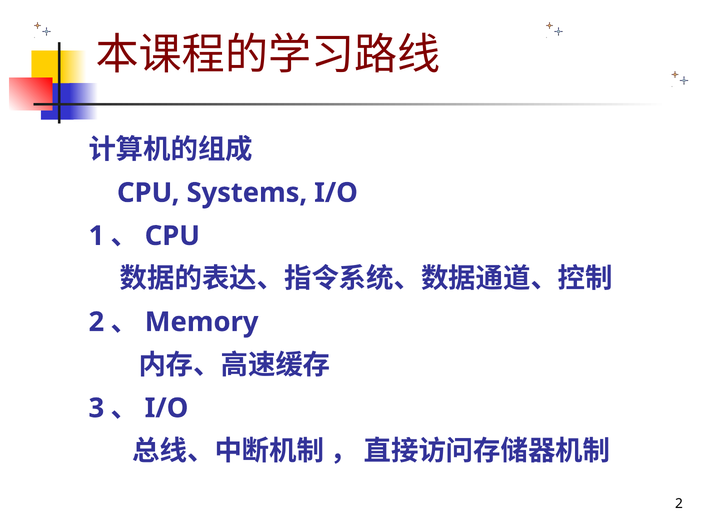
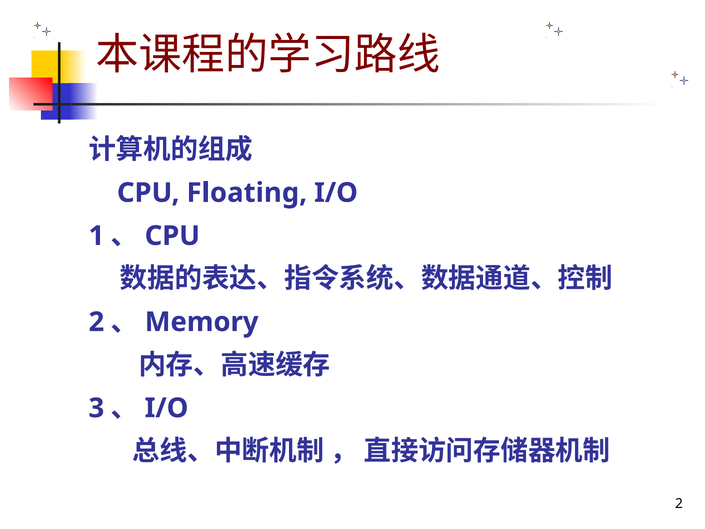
Systems: Systems -> Floating
